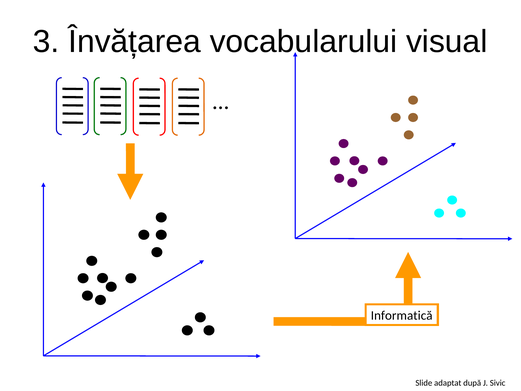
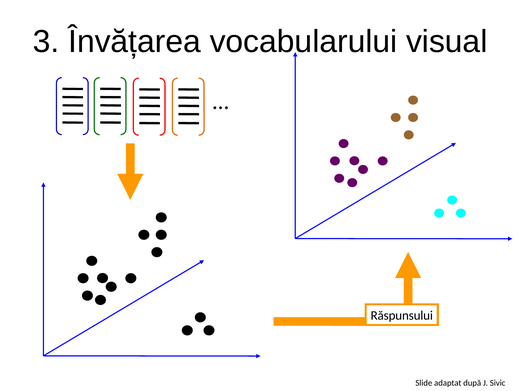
Informatică: Informatică -> Răspunsului
